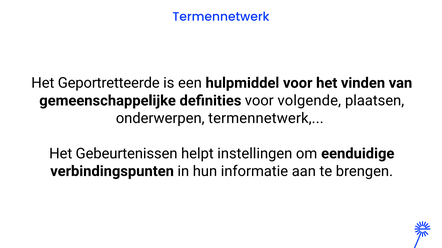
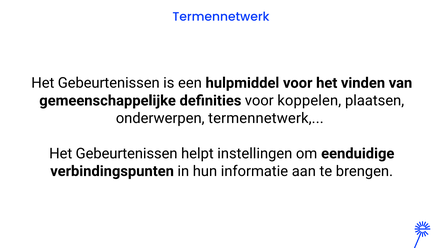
Geportretteerde at (109, 83): Geportretteerde -> Gebeurtenissen
volgende: volgende -> koppelen
